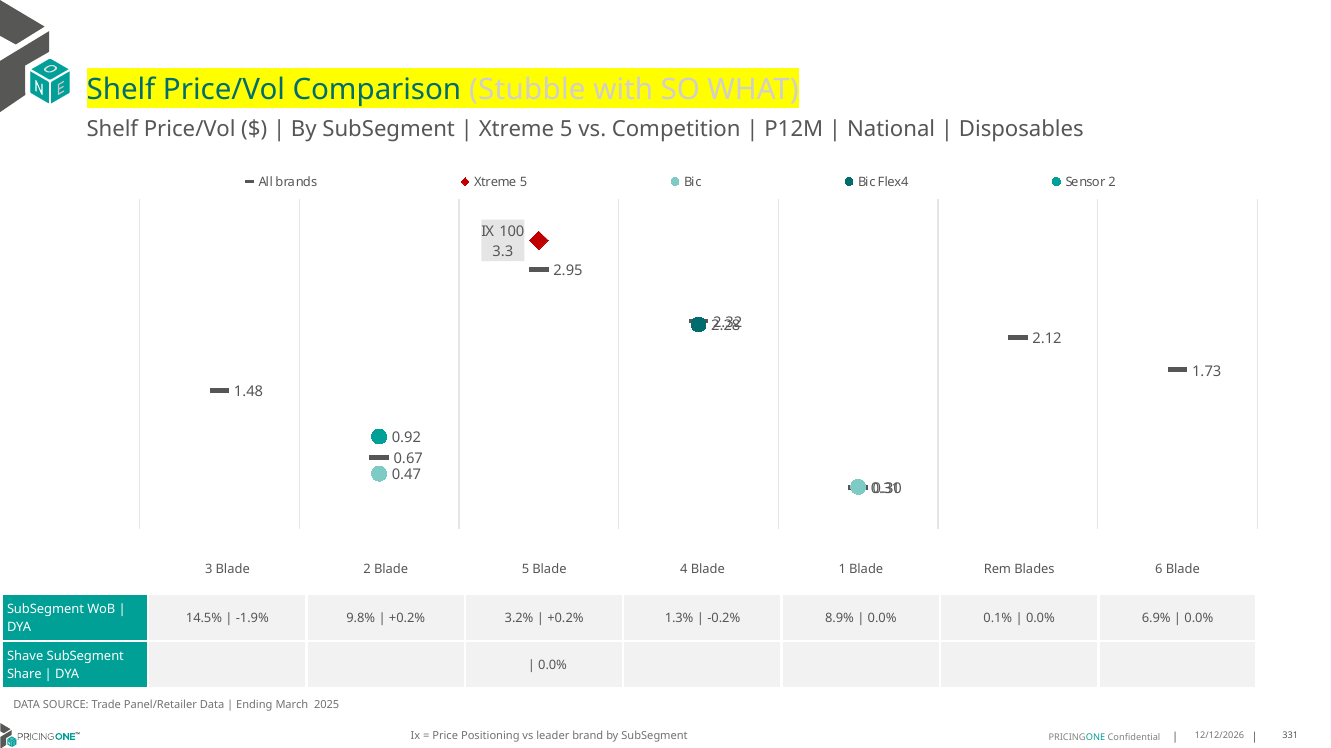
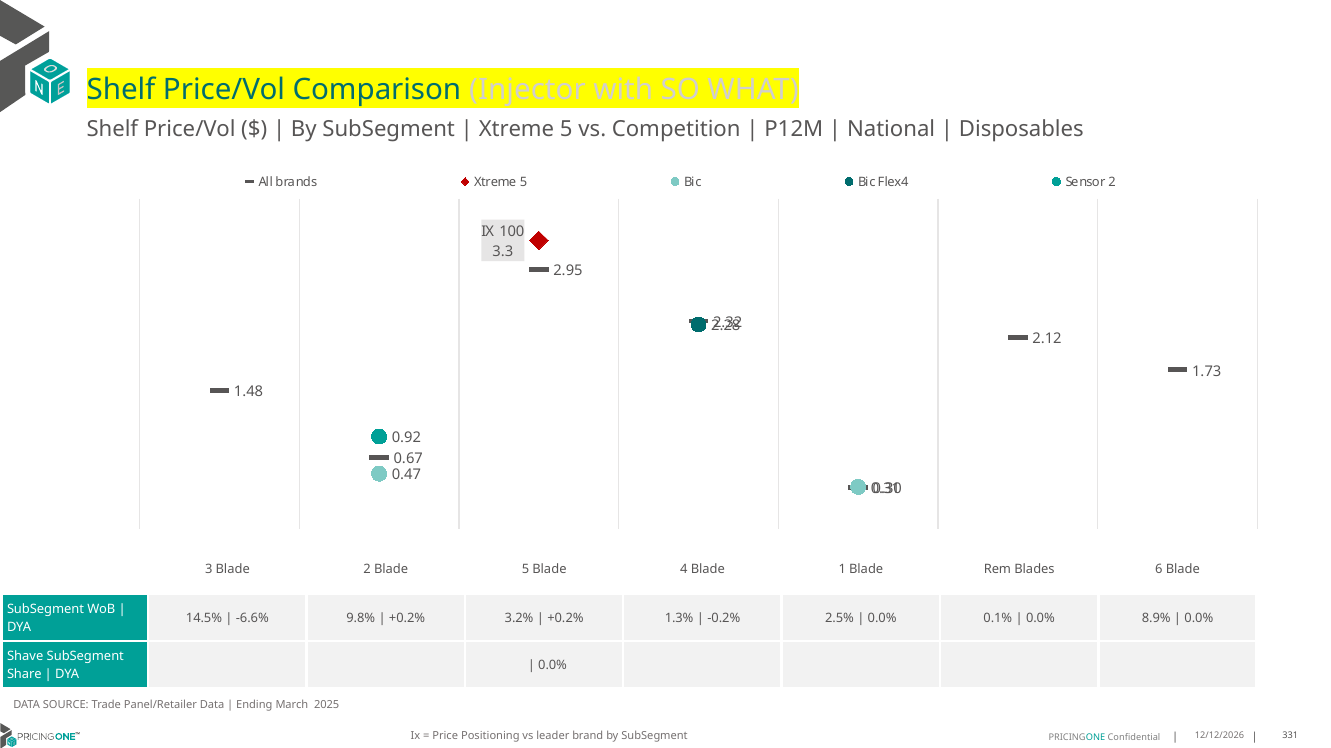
Stubble: Stubble -> Injector
-1.9%: -1.9% -> -6.6%
8.9%: 8.9% -> 2.5%
6.9%: 6.9% -> 8.9%
